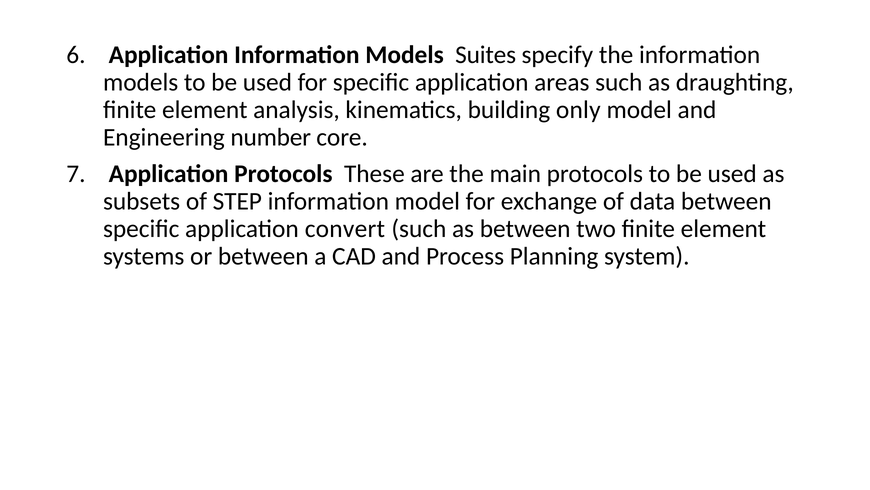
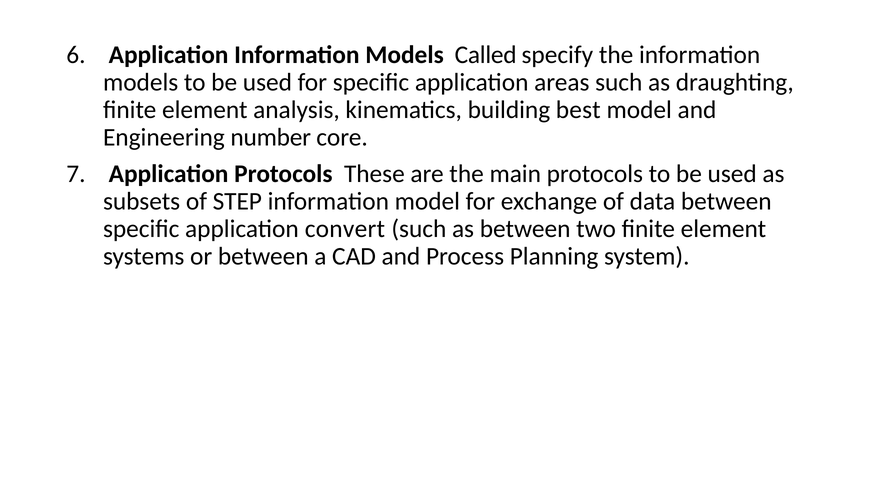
Suites: Suites -> Called
only: only -> best
